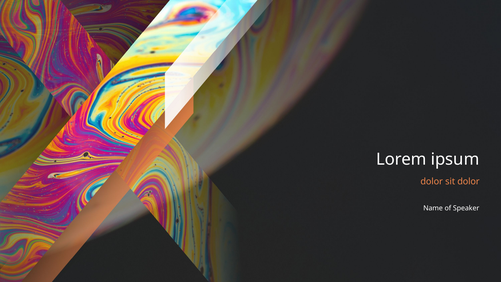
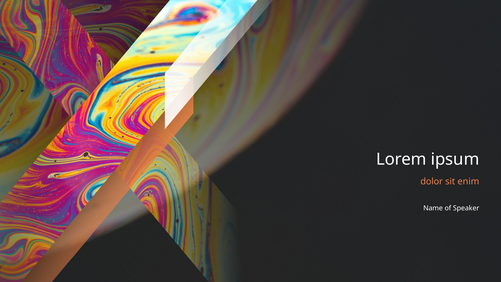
sit dolor: dolor -> enim
